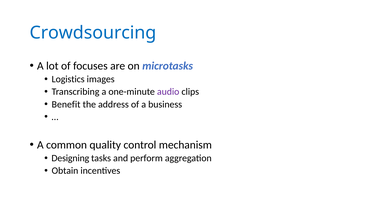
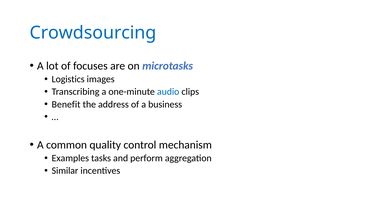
audio colour: purple -> blue
Designing: Designing -> Examples
Obtain: Obtain -> Similar
